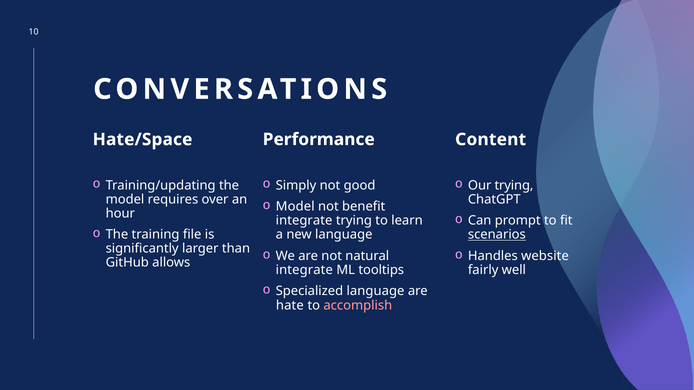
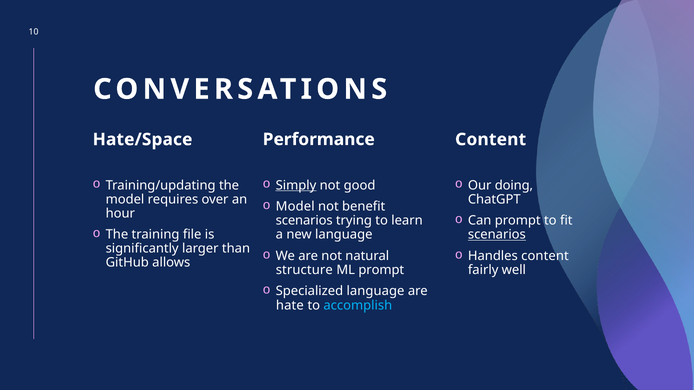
Simply underline: none -> present
Our trying: trying -> doing
integrate at (304, 221): integrate -> scenarios
Handles website: website -> content
integrate at (304, 270): integrate -> structure
ML tooltips: tooltips -> prompt
accomplish colour: pink -> light blue
